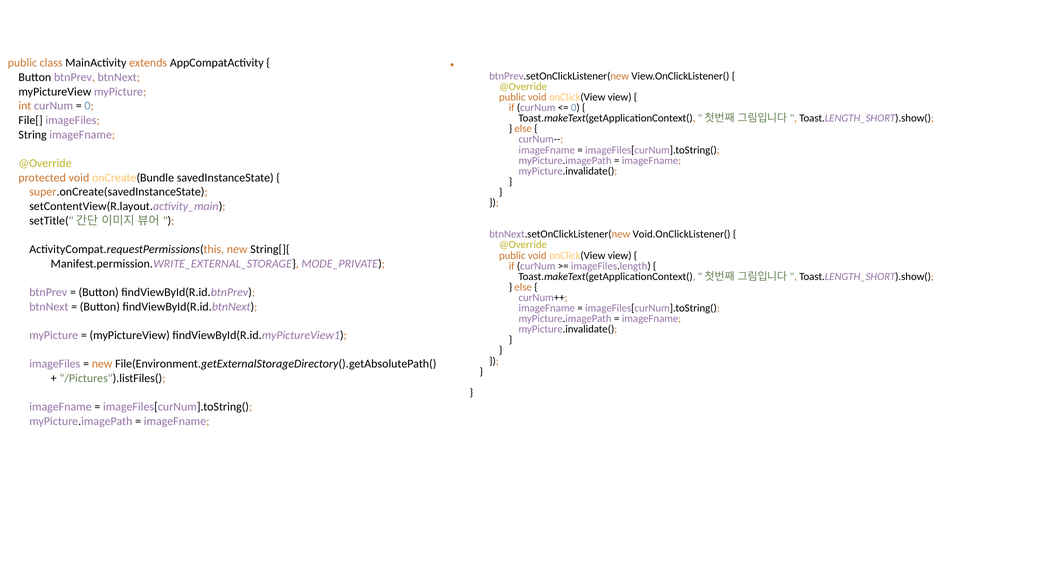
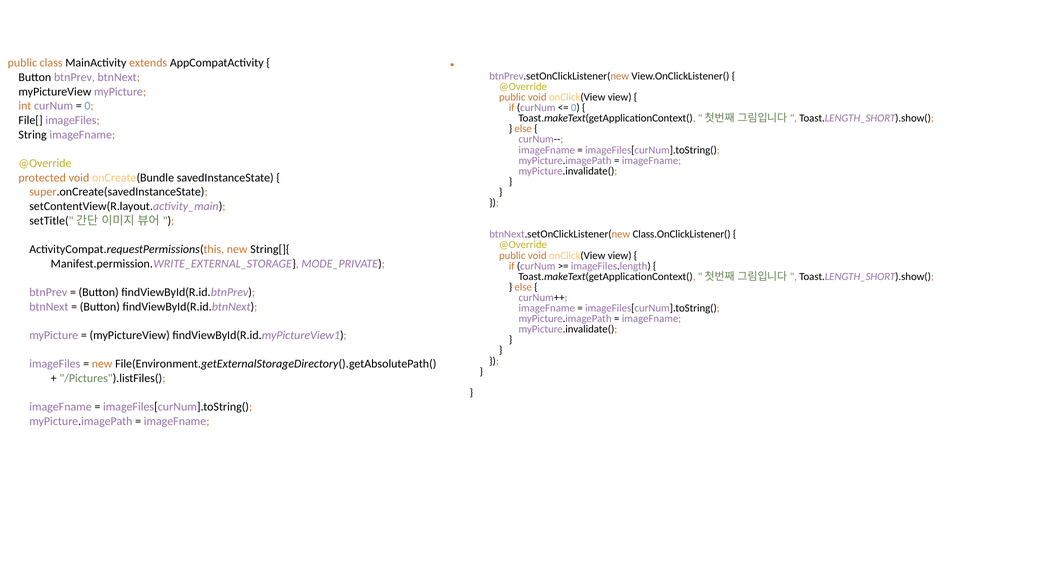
Void.OnClickListener(: Void.OnClickListener( -> Class.OnClickListener(
